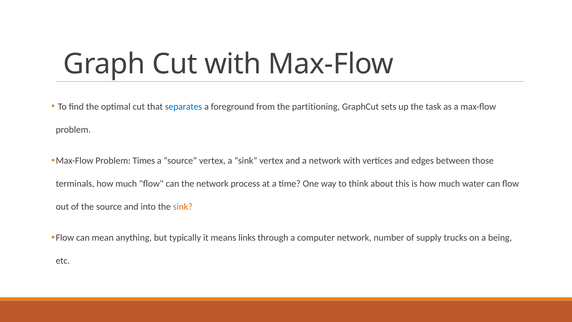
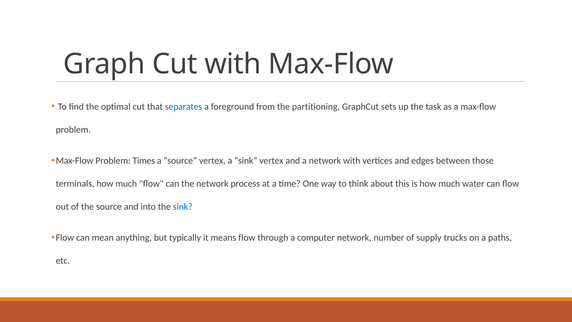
sink at (183, 206) colour: orange -> blue
means links: links -> flow
being: being -> paths
